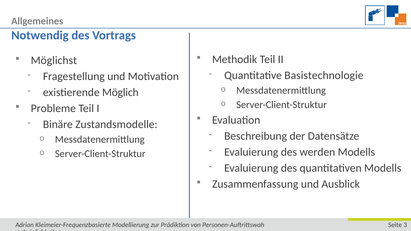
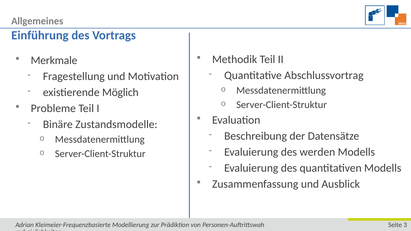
Notwendig: Notwendig -> Einführung
Möglichst: Möglichst -> Merkmale
Basistechnologie: Basistechnologie -> Abschlussvortrag
